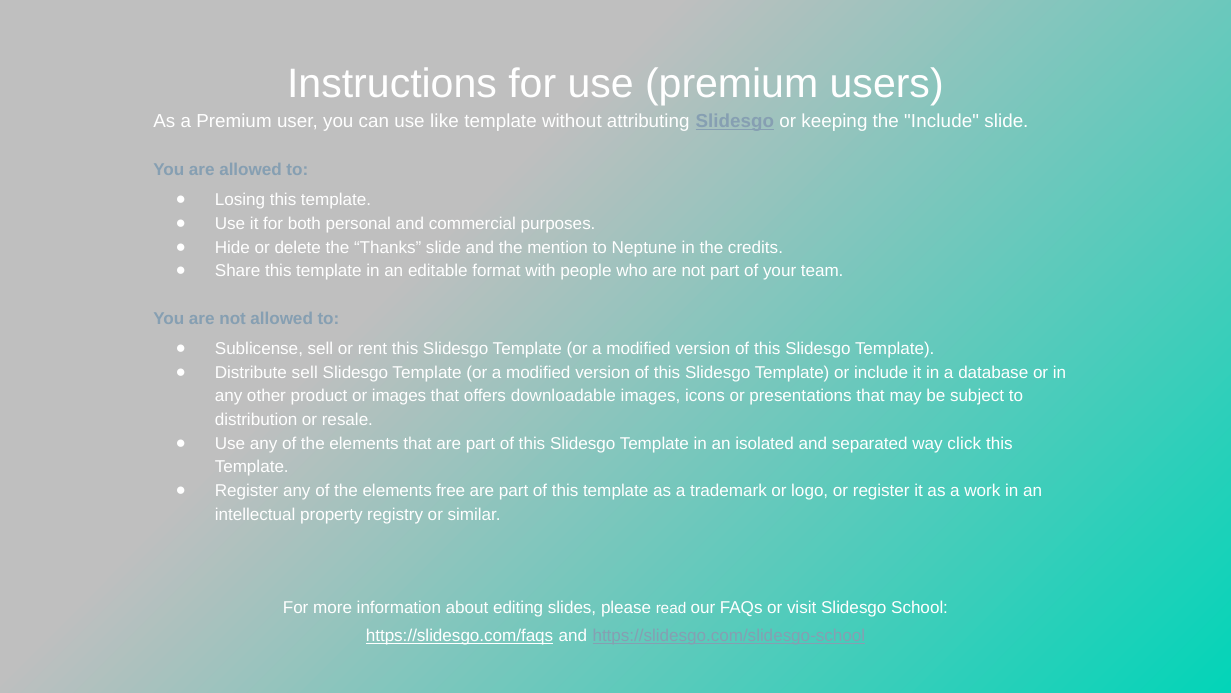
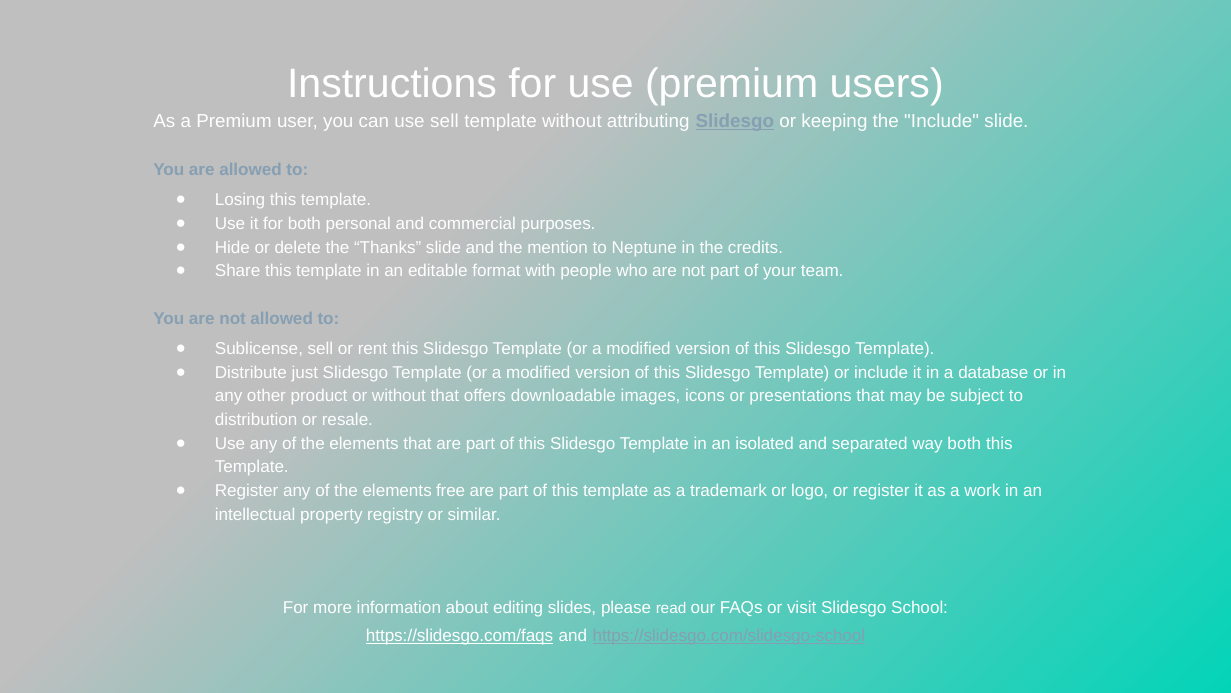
use like: like -> sell
Distribute sell: sell -> just
or images: images -> without
way click: click -> both
